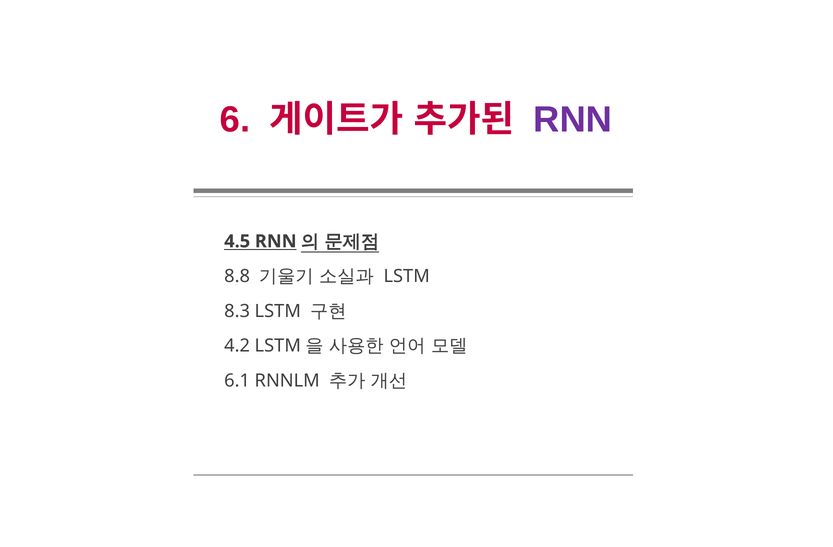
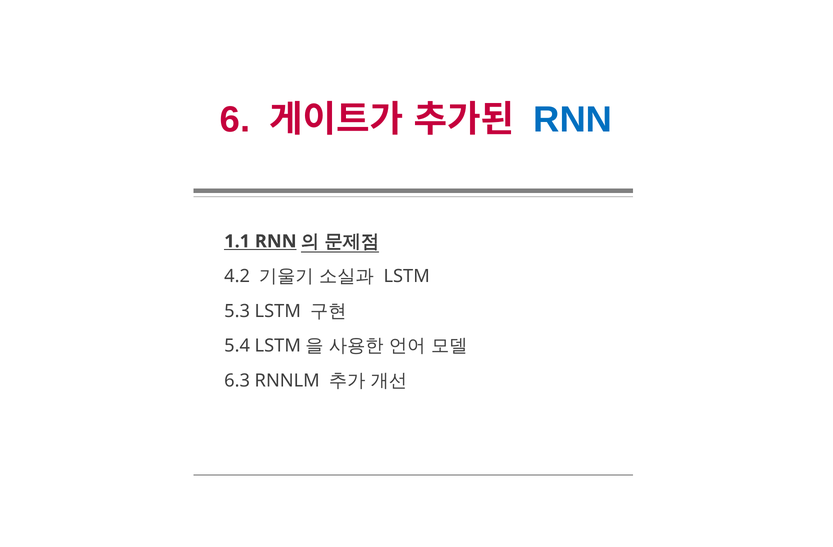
RNN at (573, 120) colour: purple -> blue
4.5: 4.5 -> 1.1
8.8: 8.8 -> 4.2
8.3: 8.3 -> 5.3
4.2: 4.2 -> 5.4
6.1: 6.1 -> 6.3
